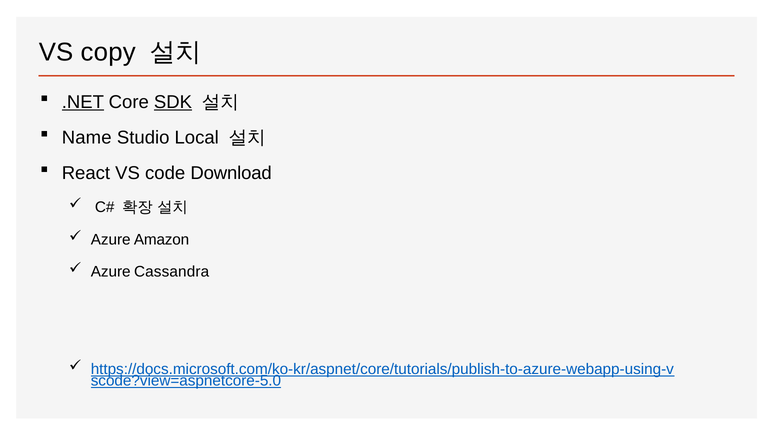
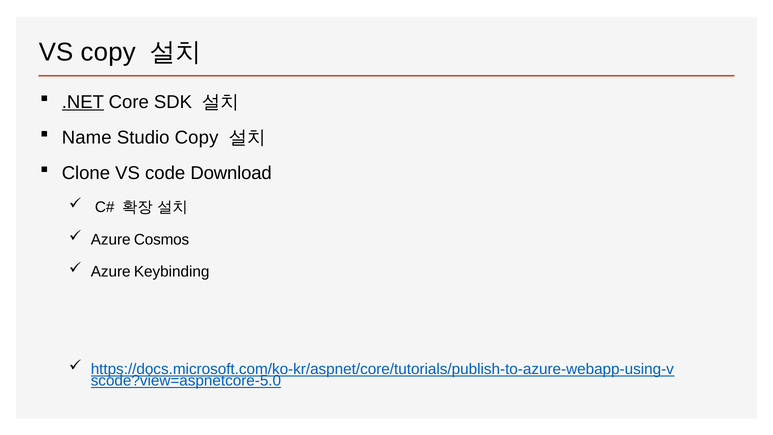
SDK underline: present -> none
Studio Local: Local -> Copy
React: React -> Clone
Amazon: Amazon -> Cosmos
Cassandra: Cassandra -> Keybinding
